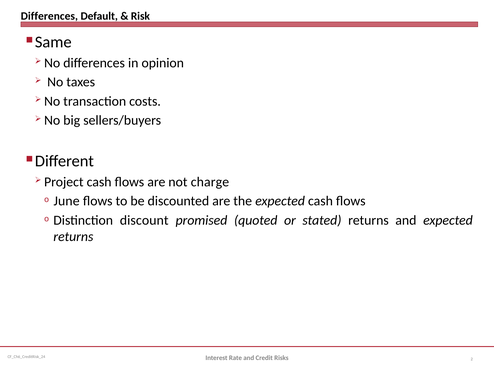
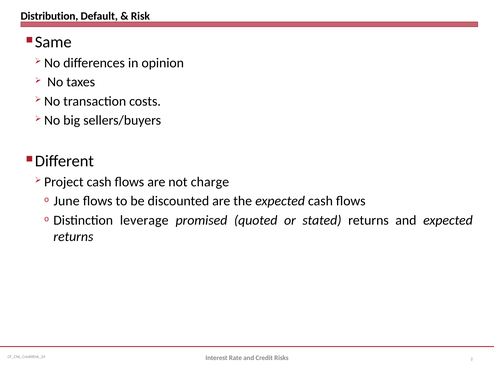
Differences at (49, 16): Differences -> Distribution
discount: discount -> leverage
